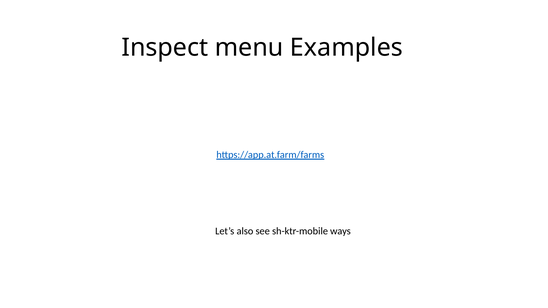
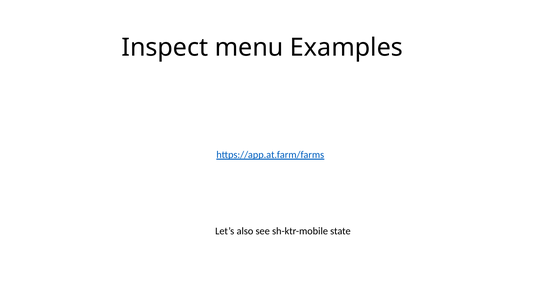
ways: ways -> state
